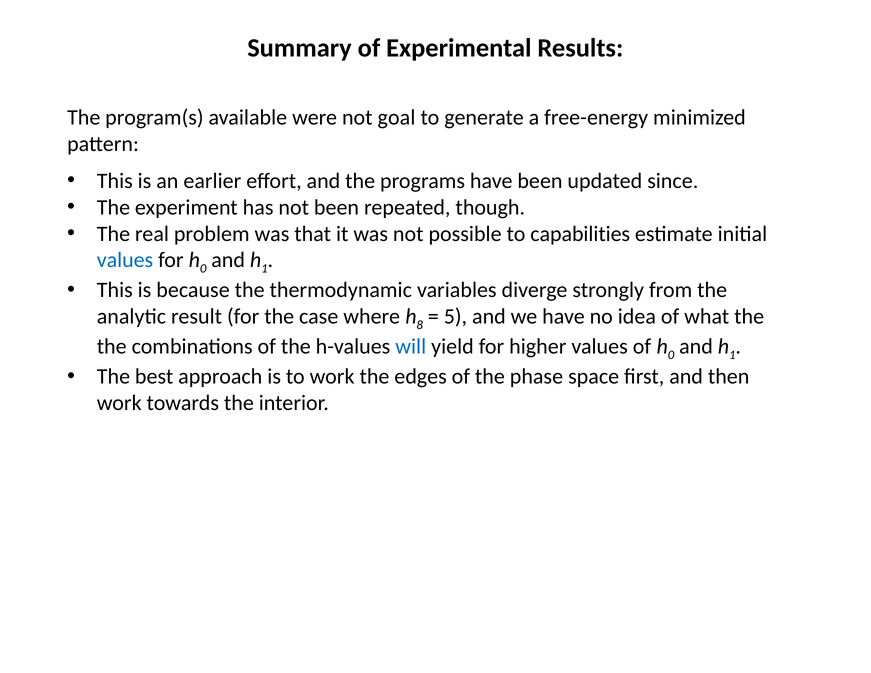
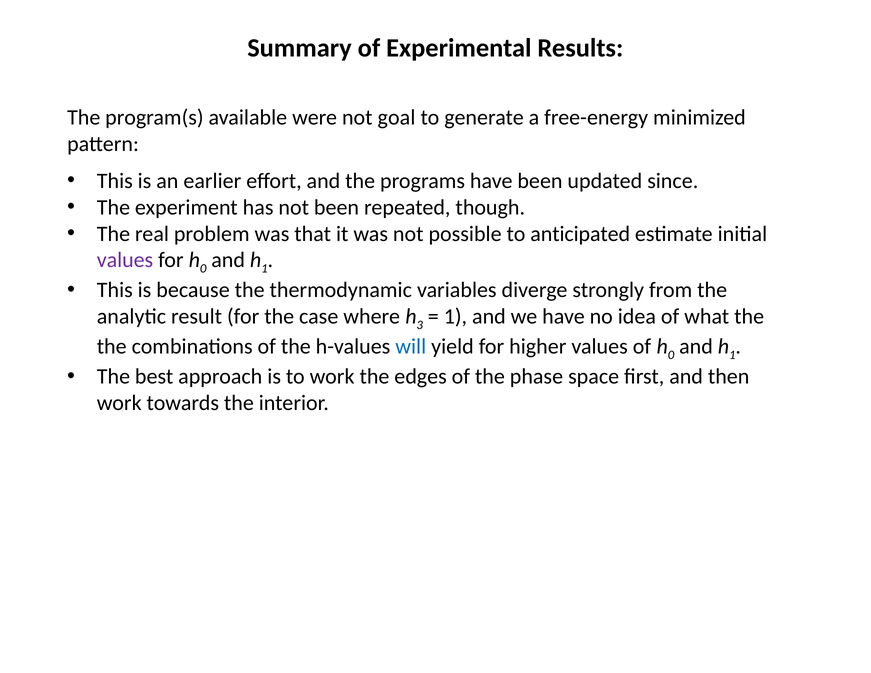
capabilities: capabilities -> anticipated
values at (125, 260) colour: blue -> purple
8: 8 -> 3
5 at (455, 317): 5 -> 1
